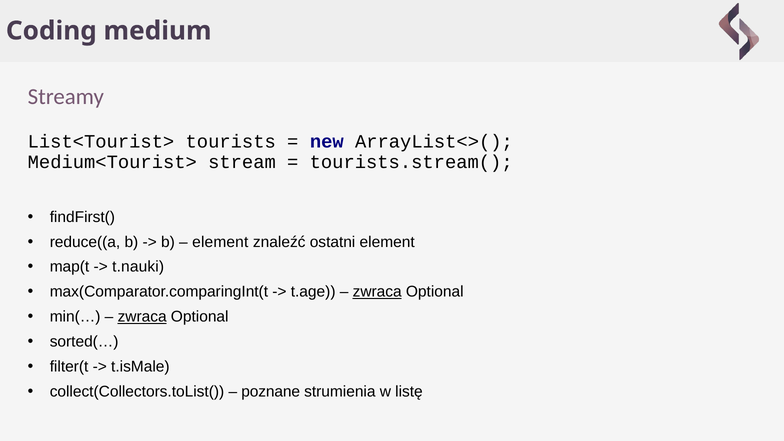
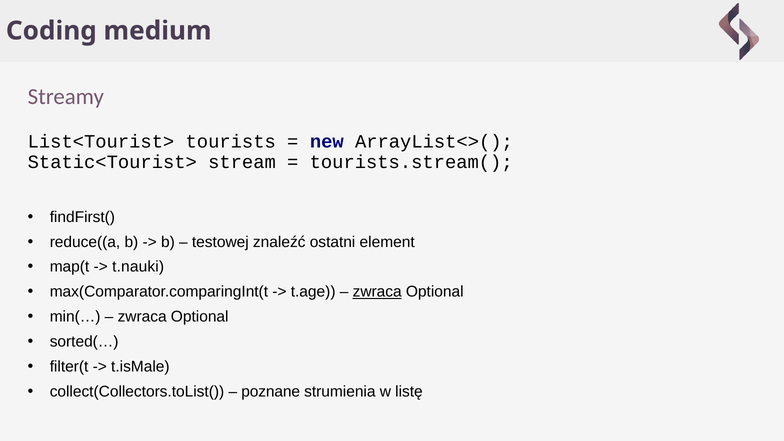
Medium<Tourist>: Medium<Tourist> -> Static<Tourist>
element at (220, 242): element -> testowej
zwraca at (142, 317) underline: present -> none
